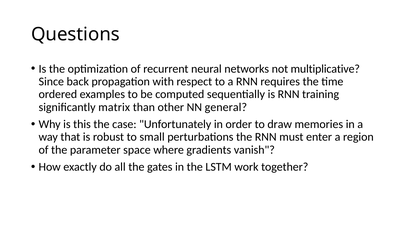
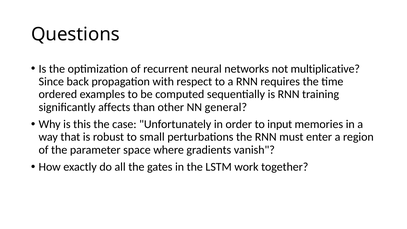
matrix: matrix -> affects
draw: draw -> input
